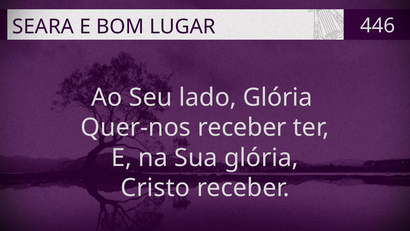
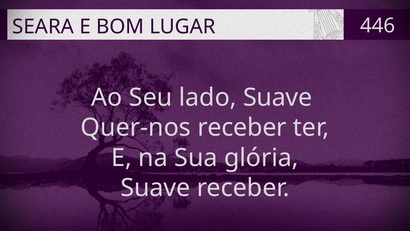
lado Glória: Glória -> Suave
Cristo at (155, 188): Cristo -> Suave
